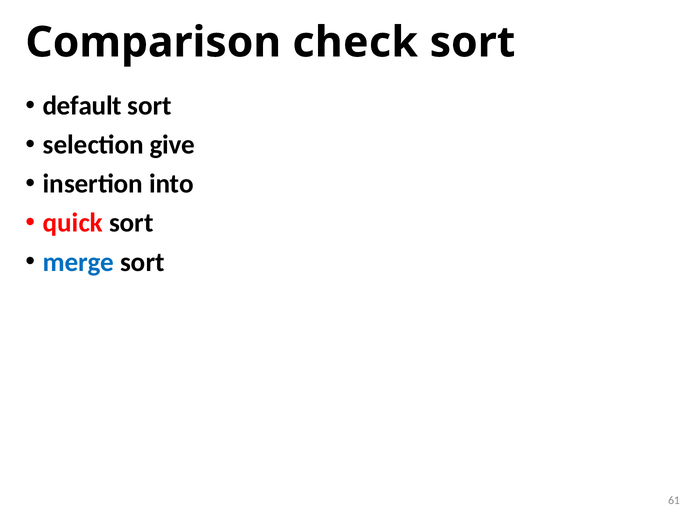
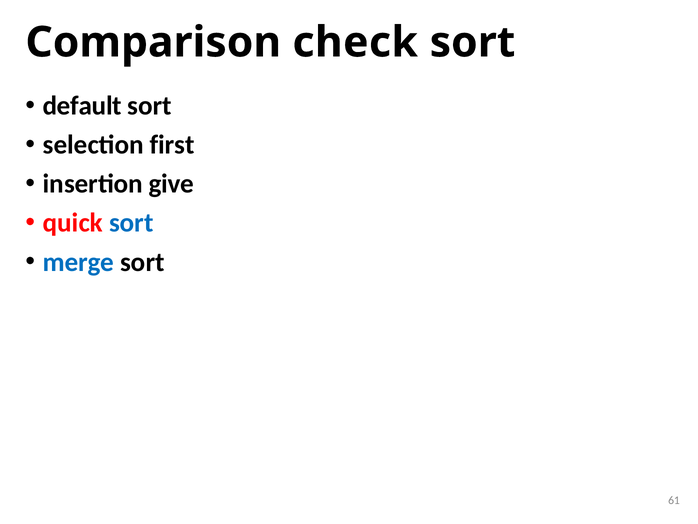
give: give -> first
into: into -> give
sort at (131, 223) colour: black -> blue
